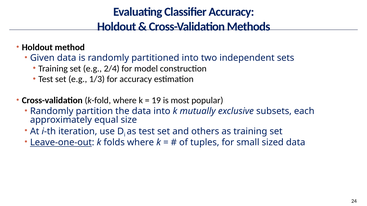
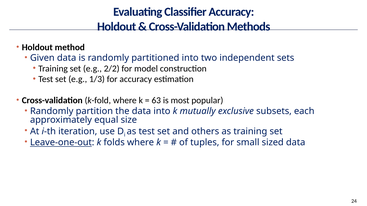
2/4: 2/4 -> 2/2
19: 19 -> 63
